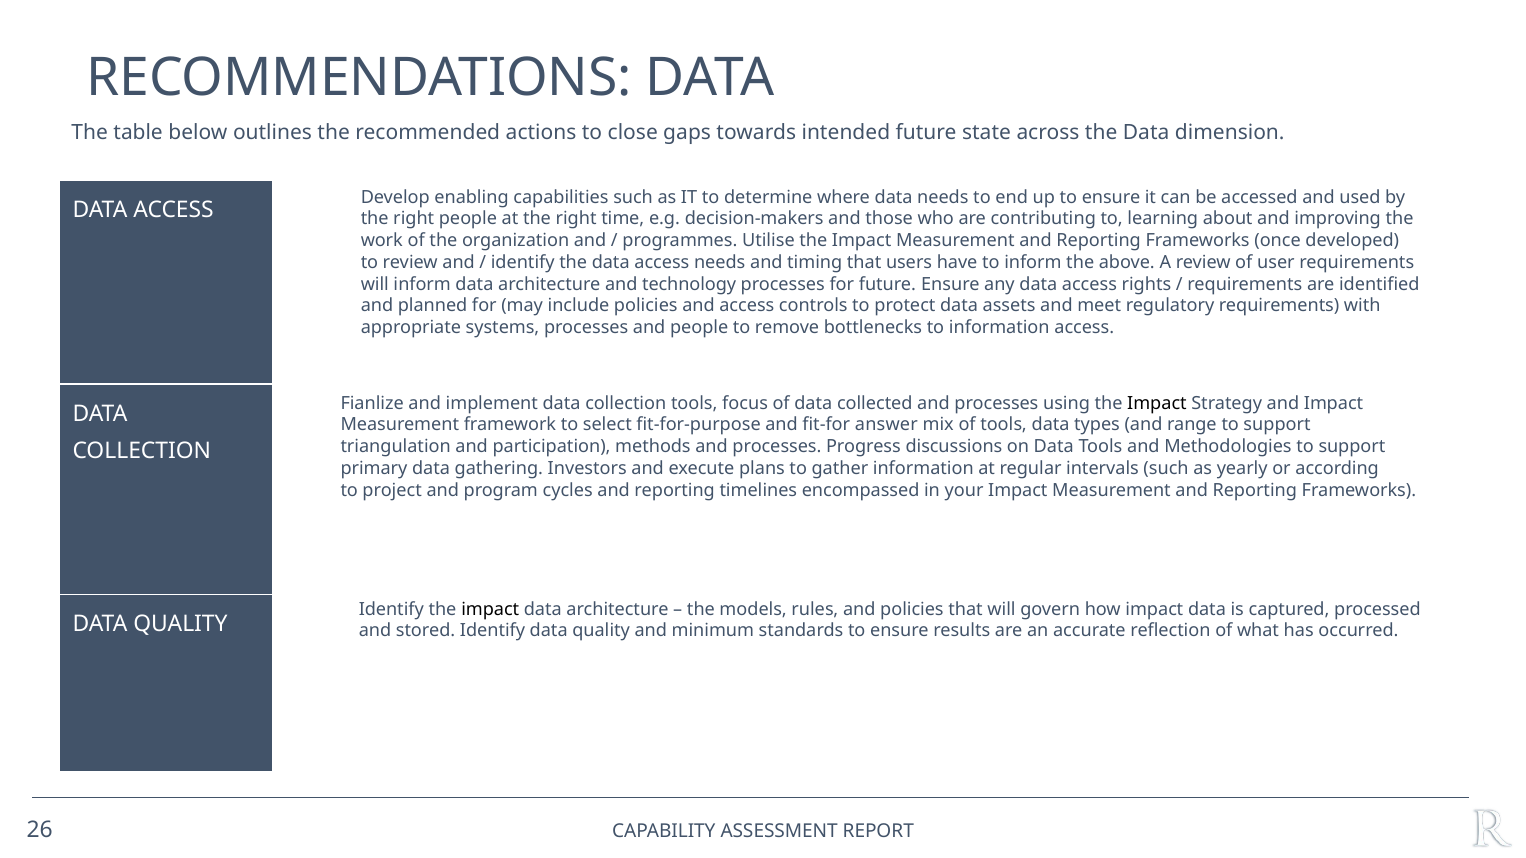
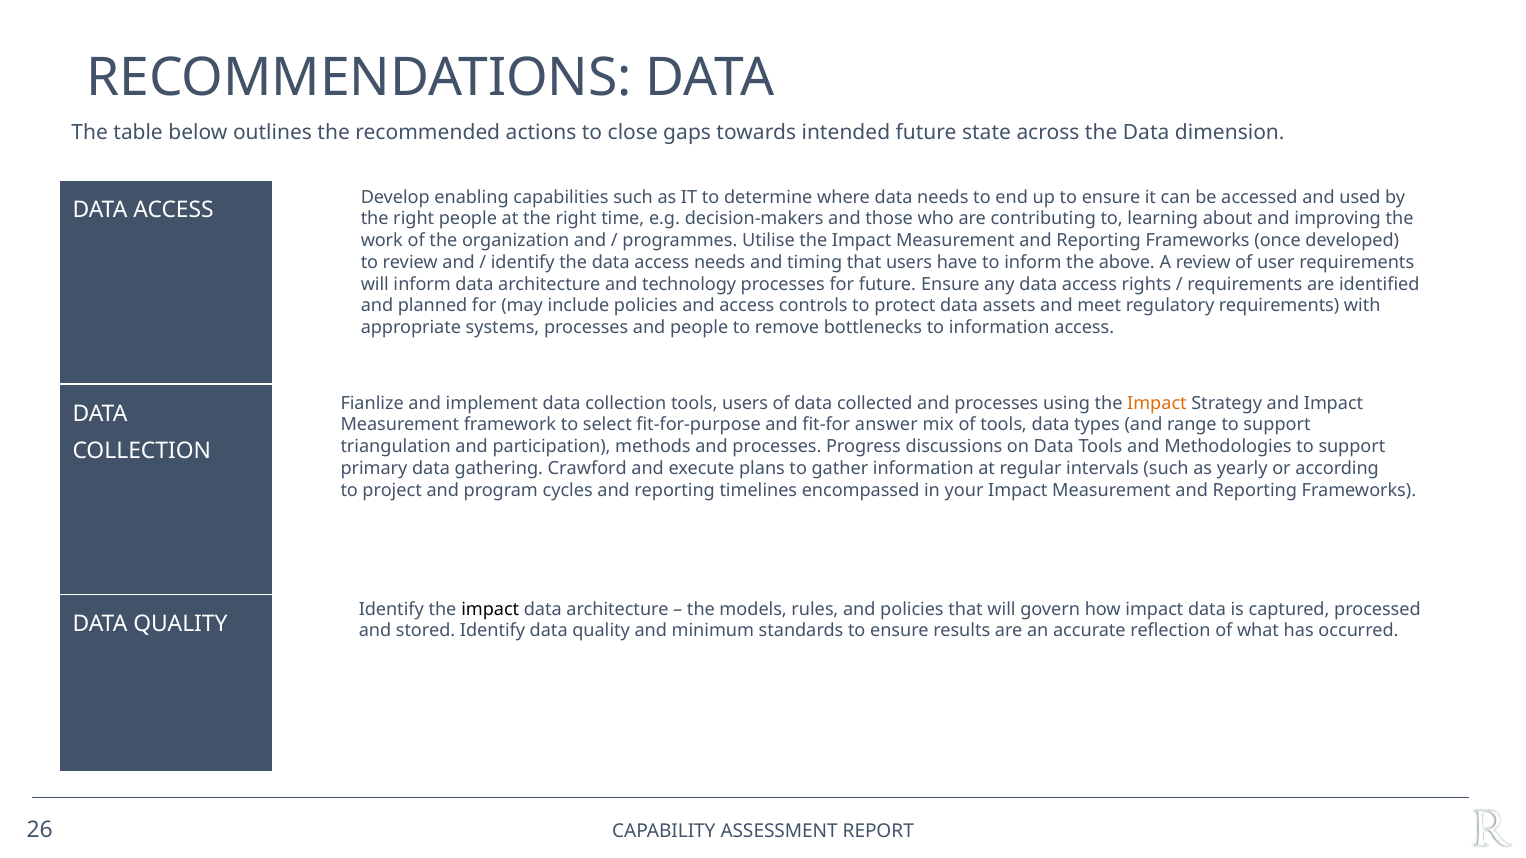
tools focus: focus -> users
Impact at (1157, 403) colour: black -> orange
Investors: Investors -> Crawford
